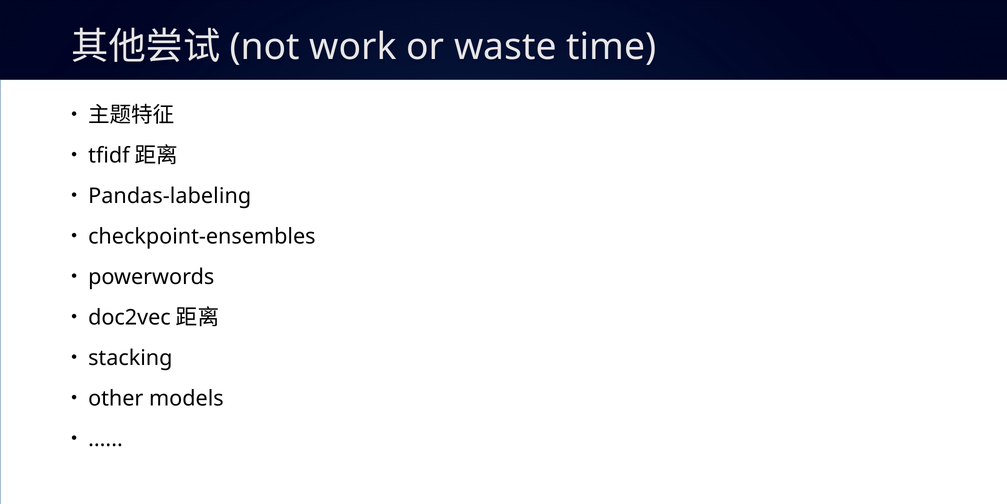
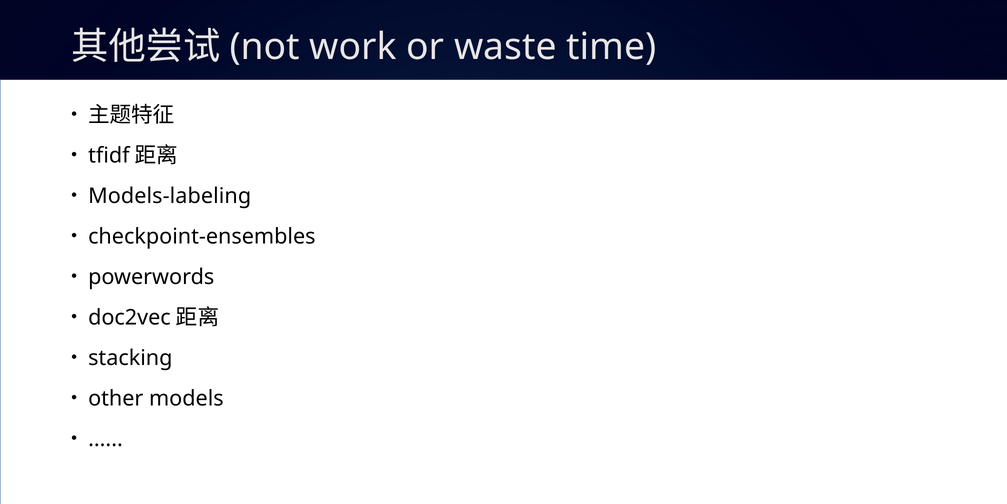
Pandas-labeling: Pandas-labeling -> Models-labeling
